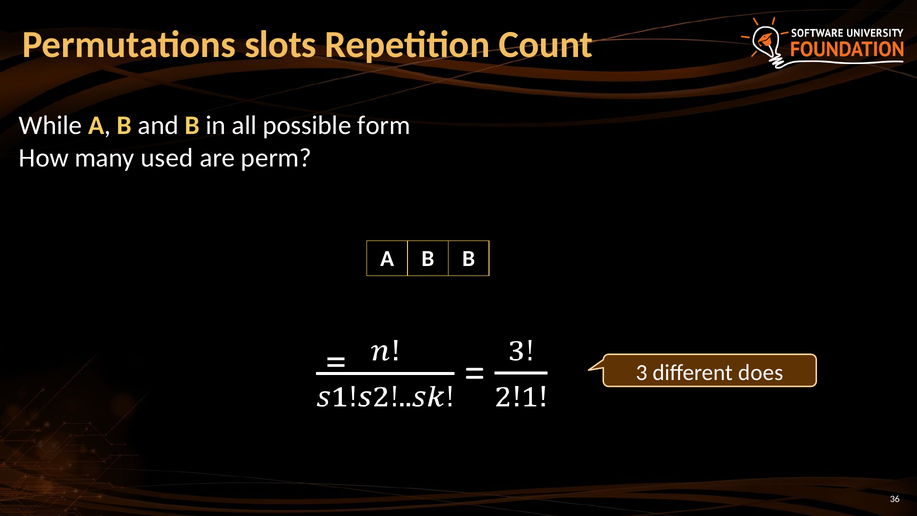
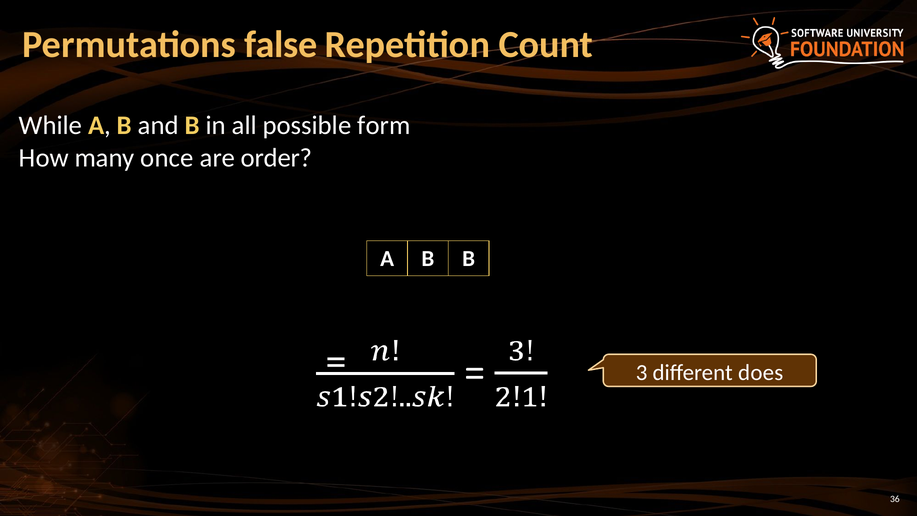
slots: slots -> false
used: used -> once
perm: perm -> order
